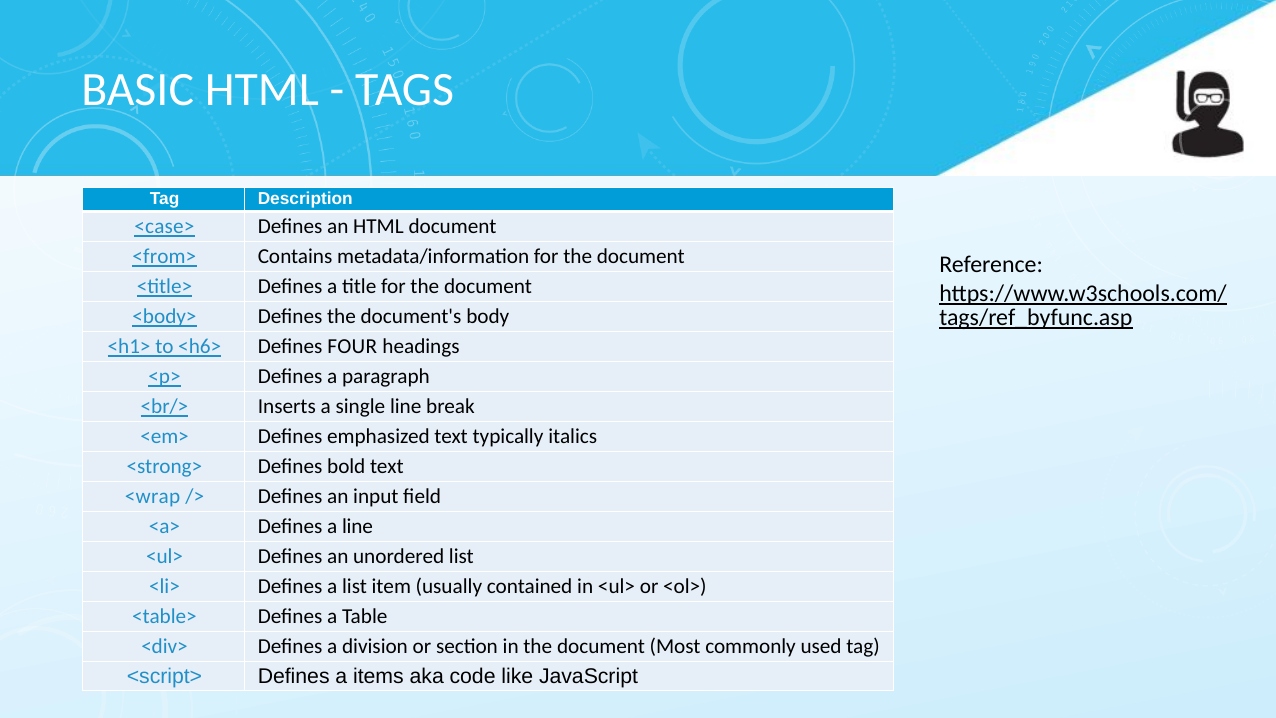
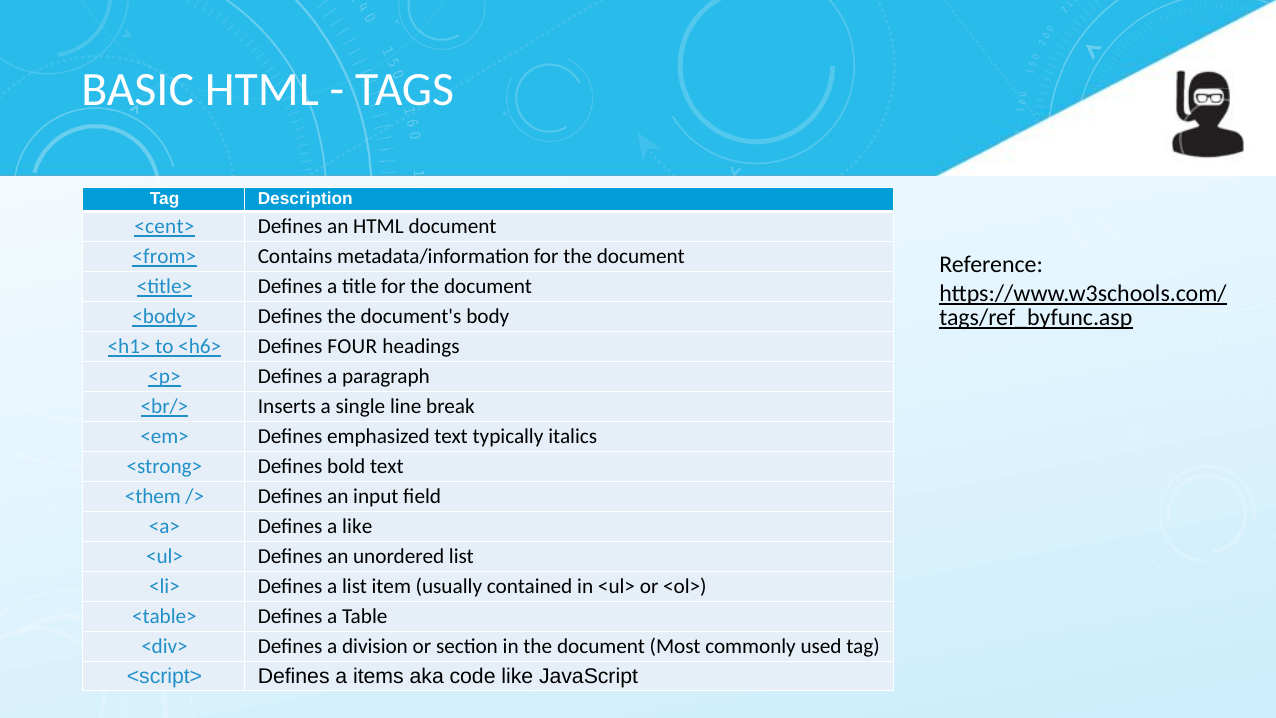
<case>: <case> -> <cent>
<wrap: <wrap -> <them
a line: line -> like
